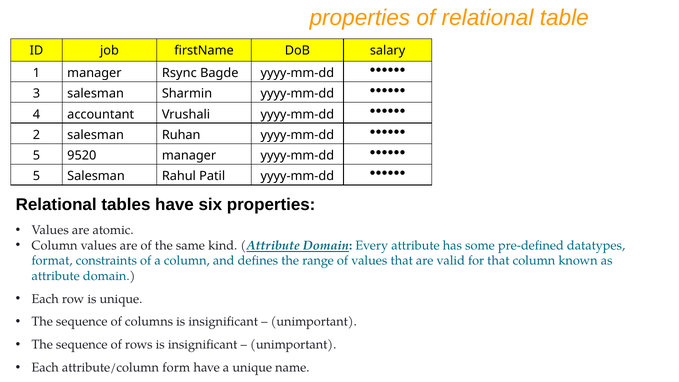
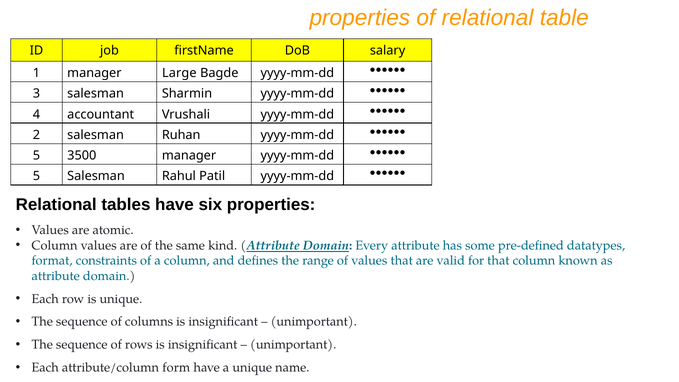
Rsync: Rsync -> Large
9520: 9520 -> 3500
